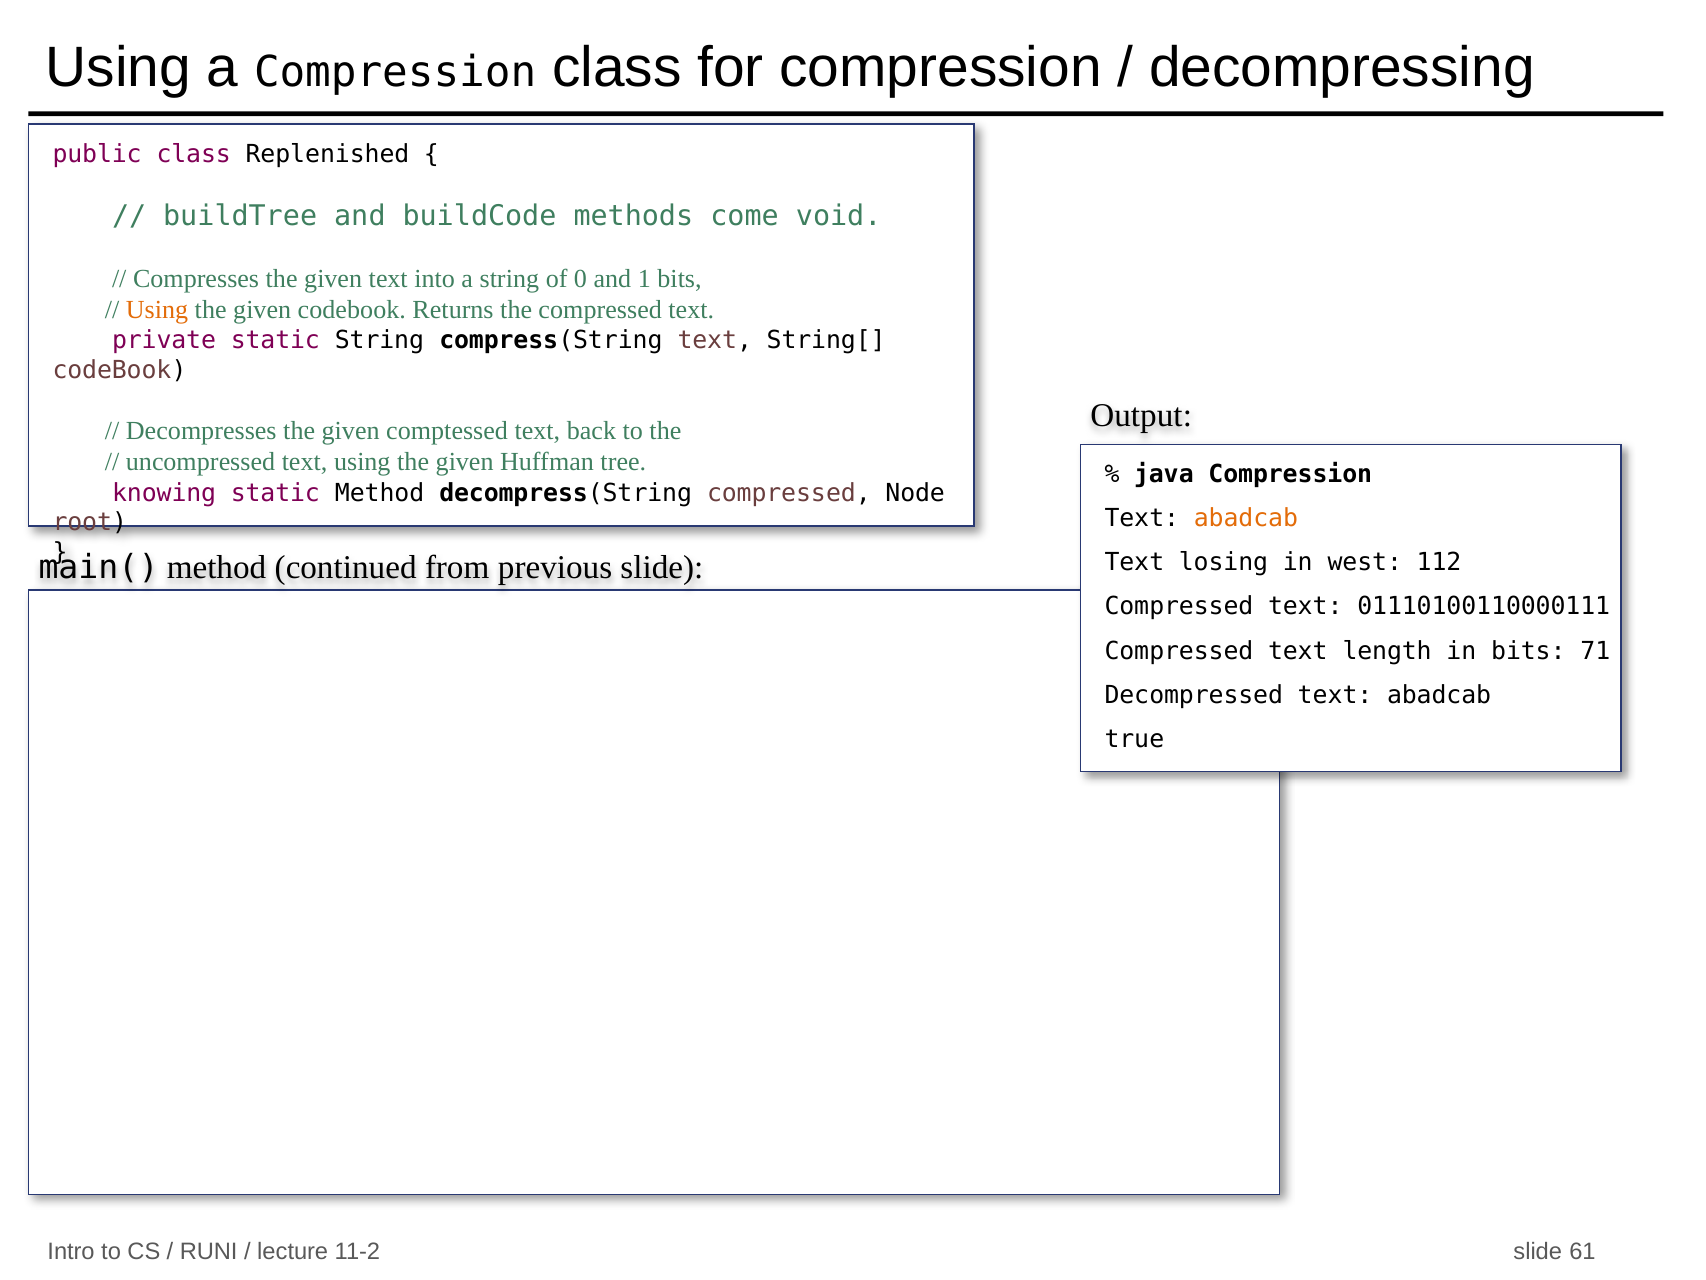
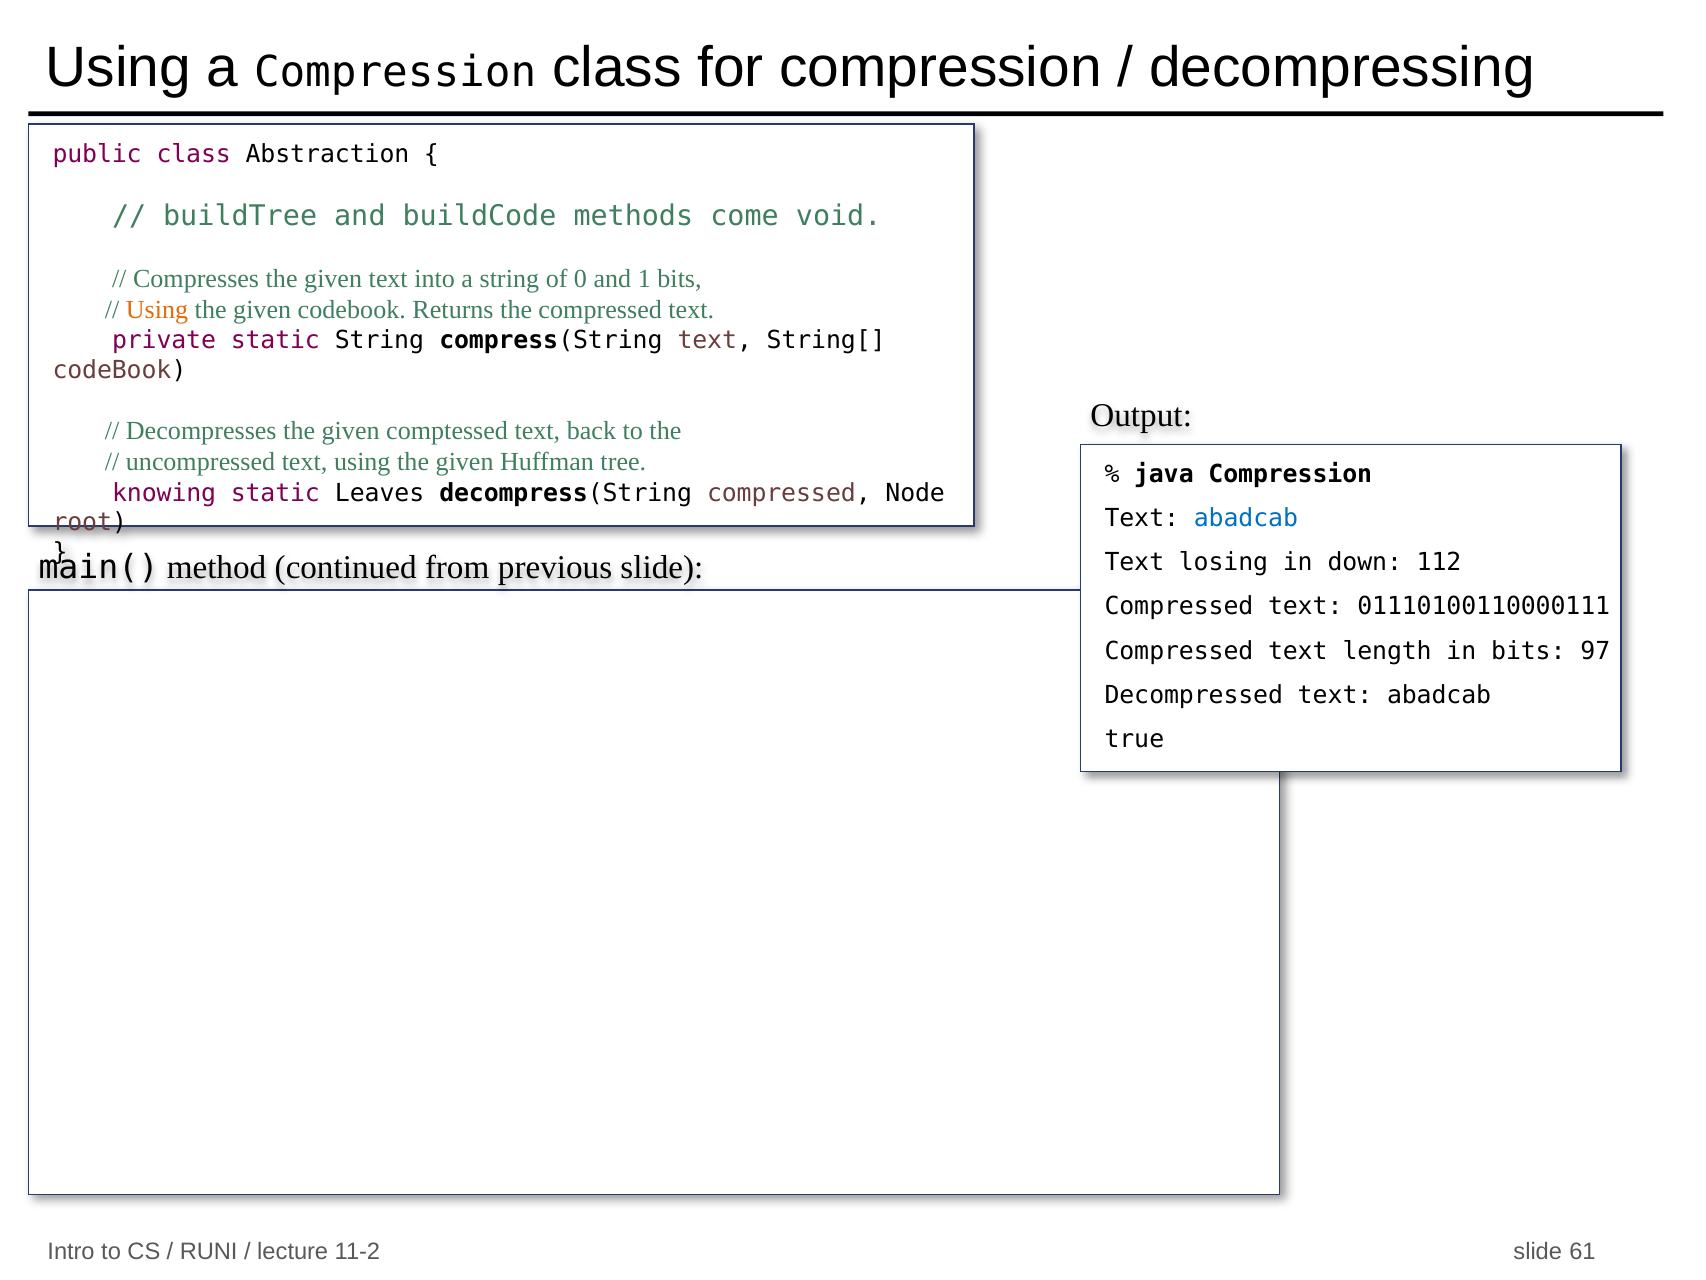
Replenished: Replenished -> Abstraction
static Method: Method -> Leaves
abadcab at (1246, 518) colour: orange -> blue
west: west -> down
71: 71 -> 97
